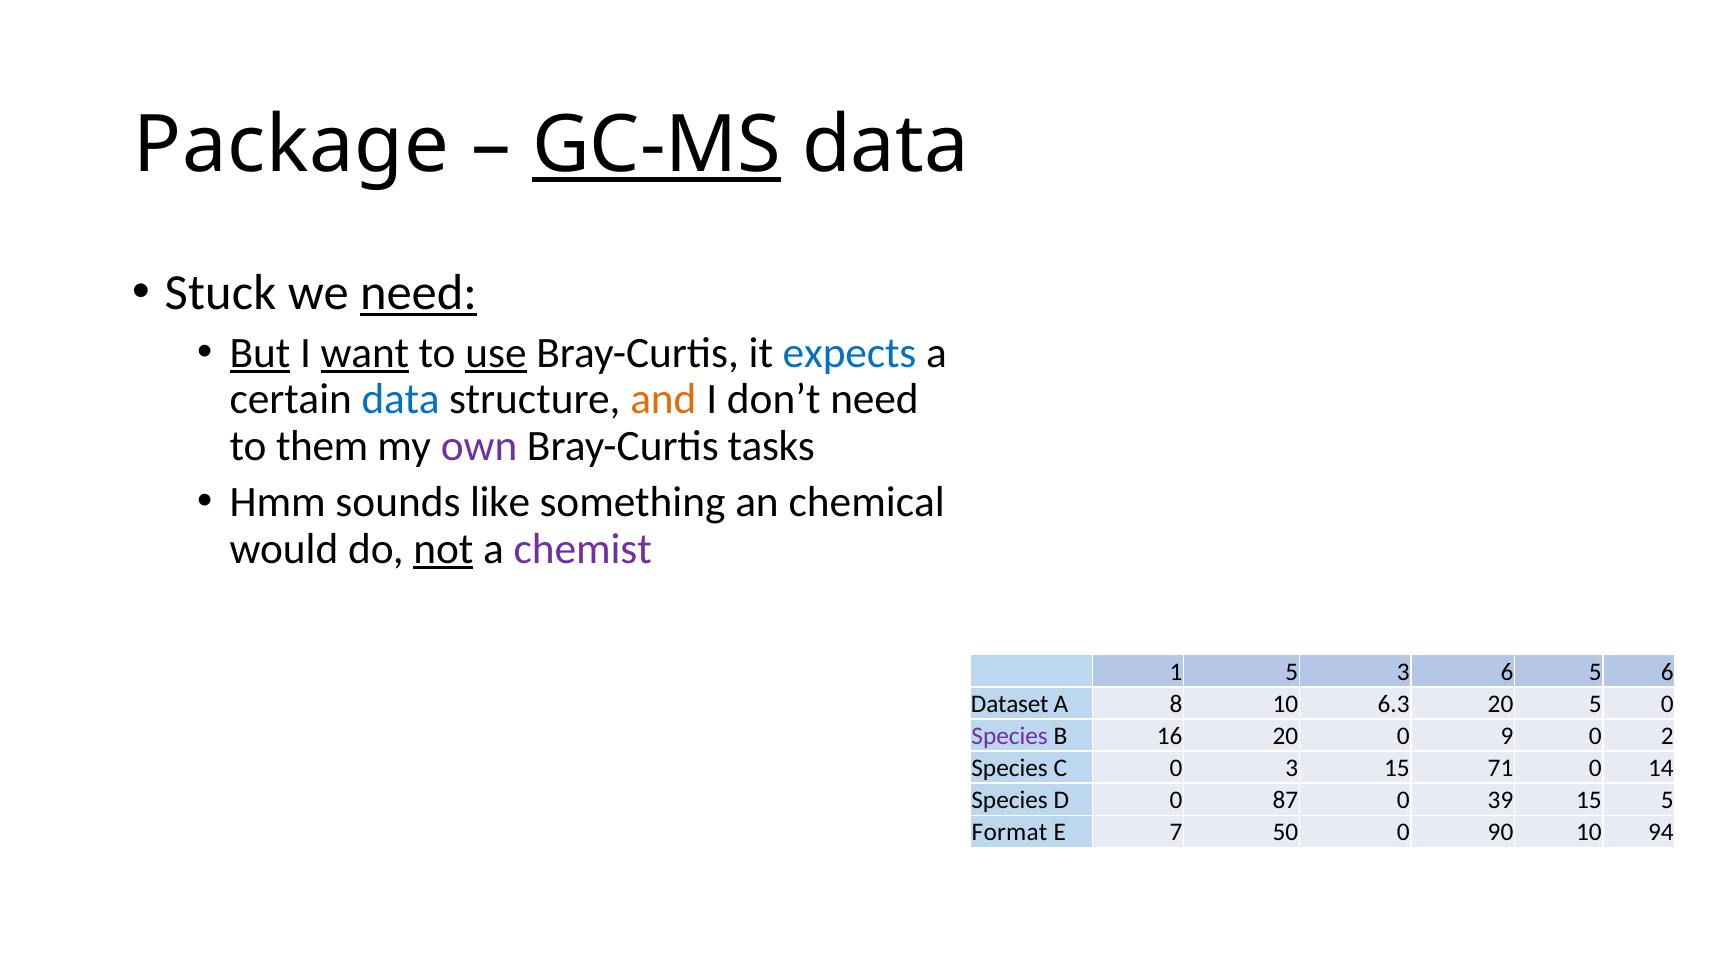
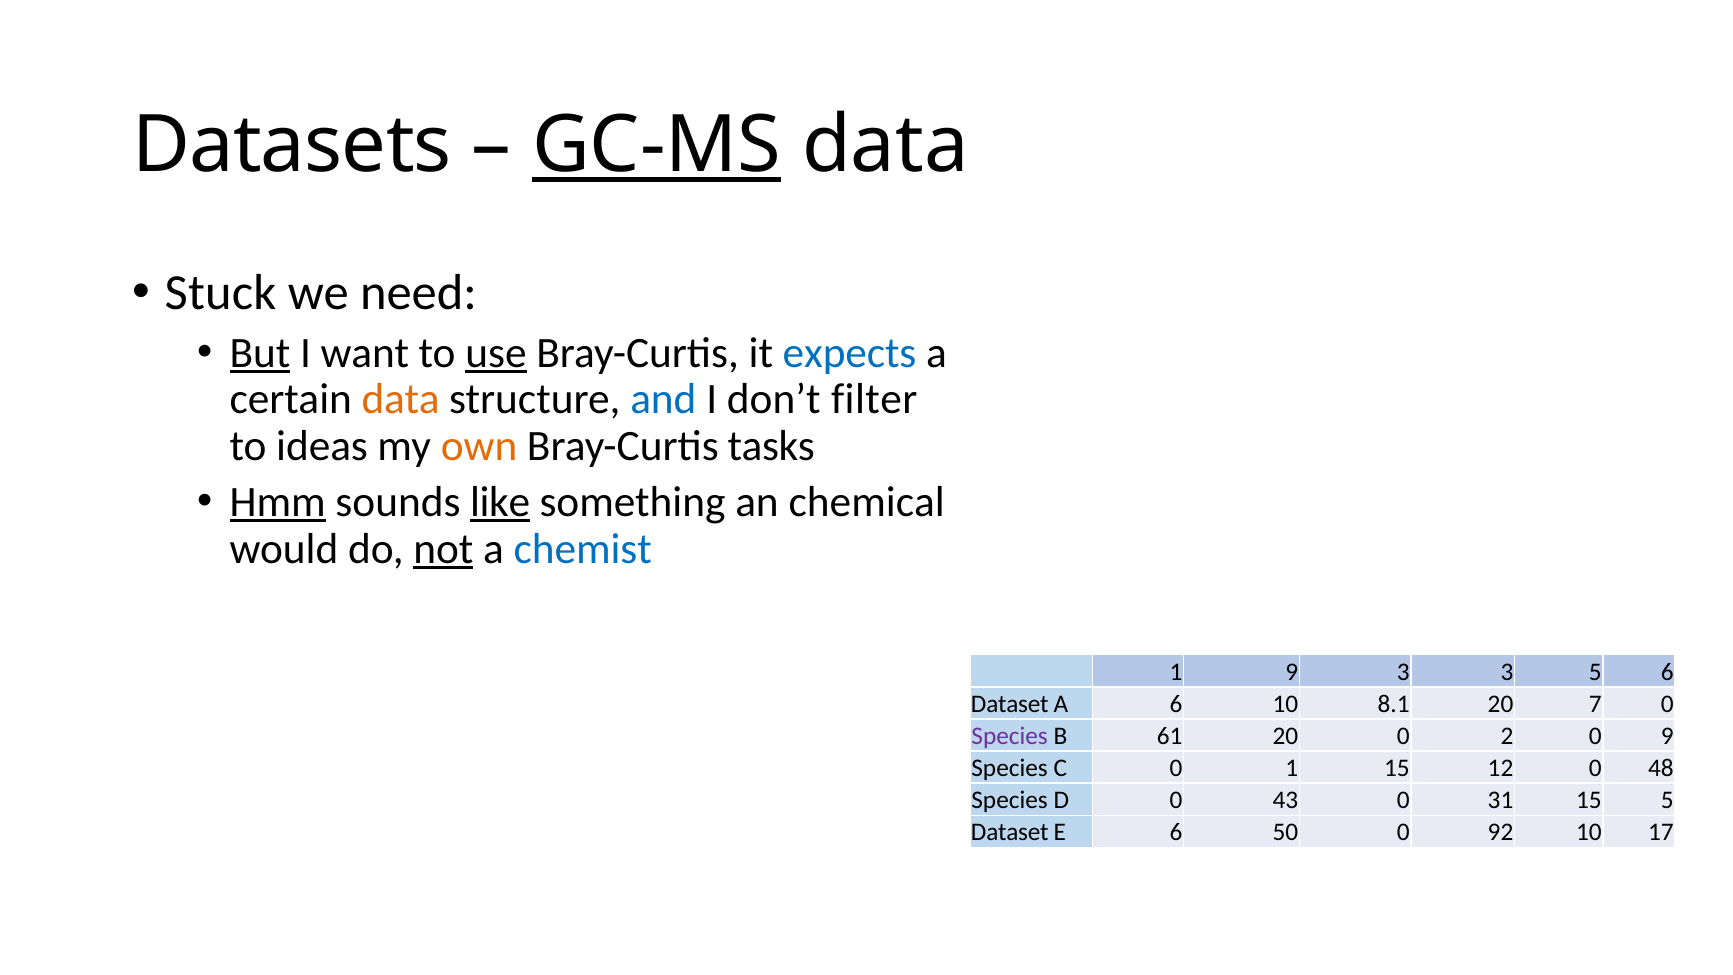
Package: Package -> Datasets
need at (418, 293) underline: present -> none
want underline: present -> none
data at (401, 399) colour: blue -> orange
and colour: orange -> blue
don’t need: need -> filter
them: them -> ideas
own colour: purple -> orange
Hmm underline: none -> present
like underline: none -> present
chemist colour: purple -> blue
1 5: 5 -> 9
3 6: 6 -> 3
A 8: 8 -> 6
6.3: 6.3 -> 8.1
20 5: 5 -> 7
16: 16 -> 61
9: 9 -> 2
0 2: 2 -> 9
0 3: 3 -> 1
71: 71 -> 12
14: 14 -> 48
87: 87 -> 43
39: 39 -> 31
Format at (1010, 832): Format -> Dataset
E 7: 7 -> 6
90: 90 -> 92
94: 94 -> 17
